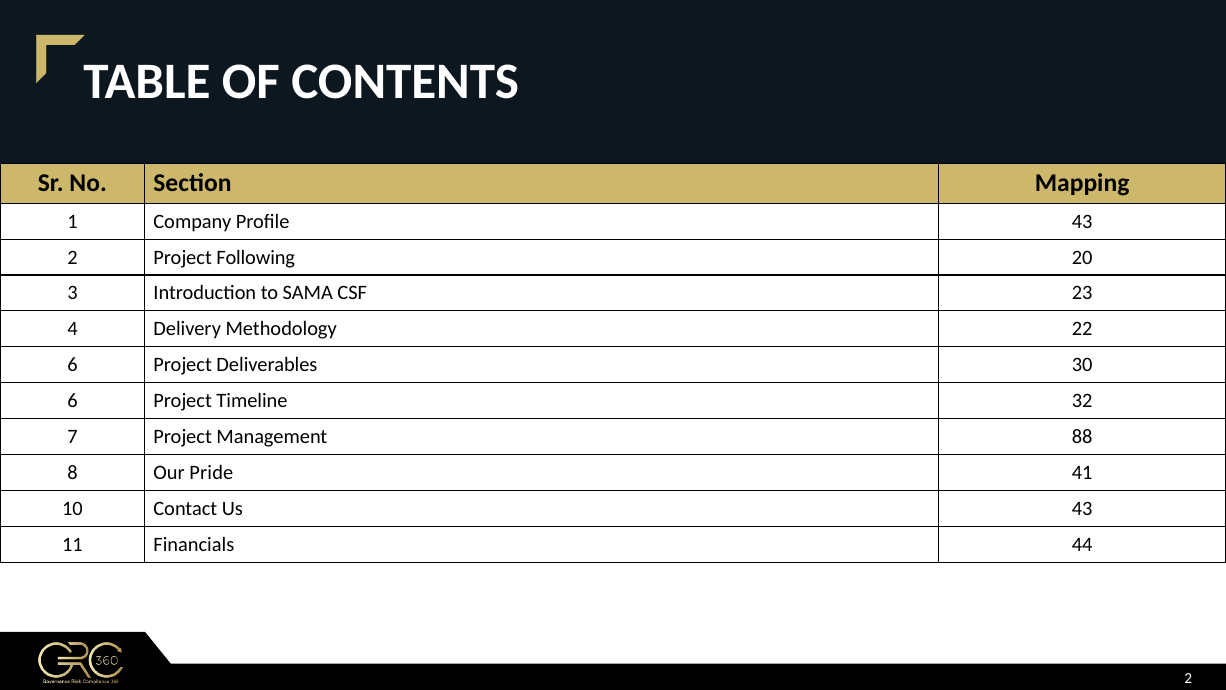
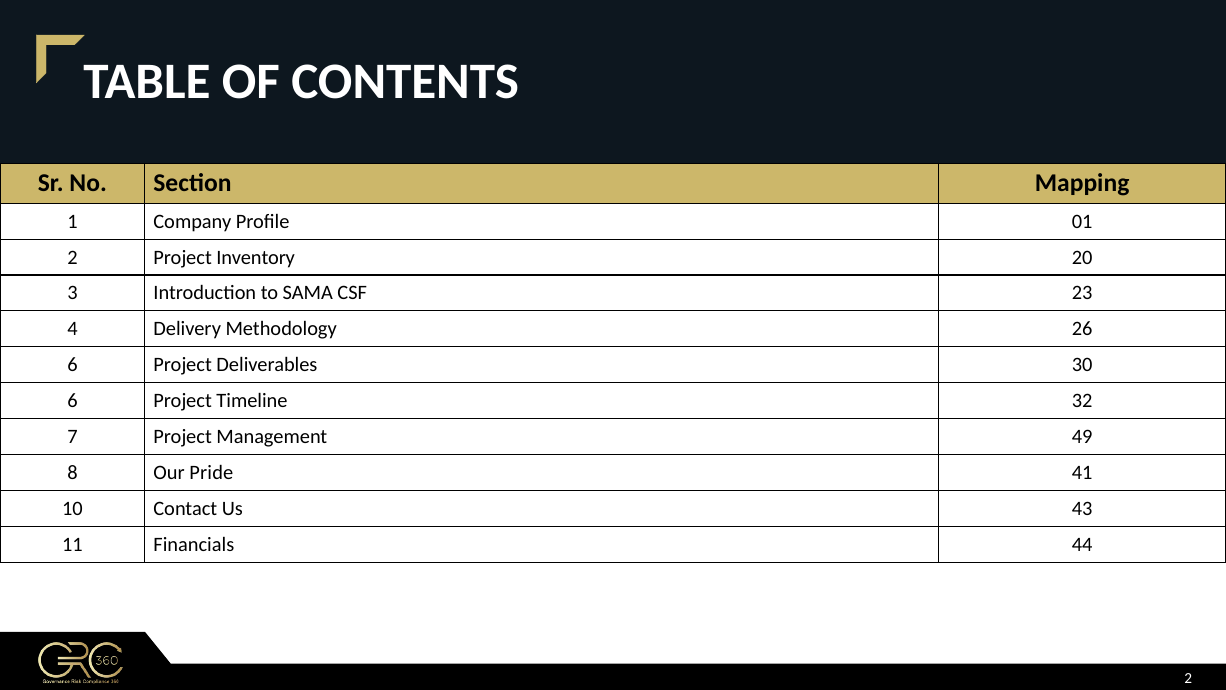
Profile 43: 43 -> 01
Following: Following -> Inventory
22: 22 -> 26
88: 88 -> 49
